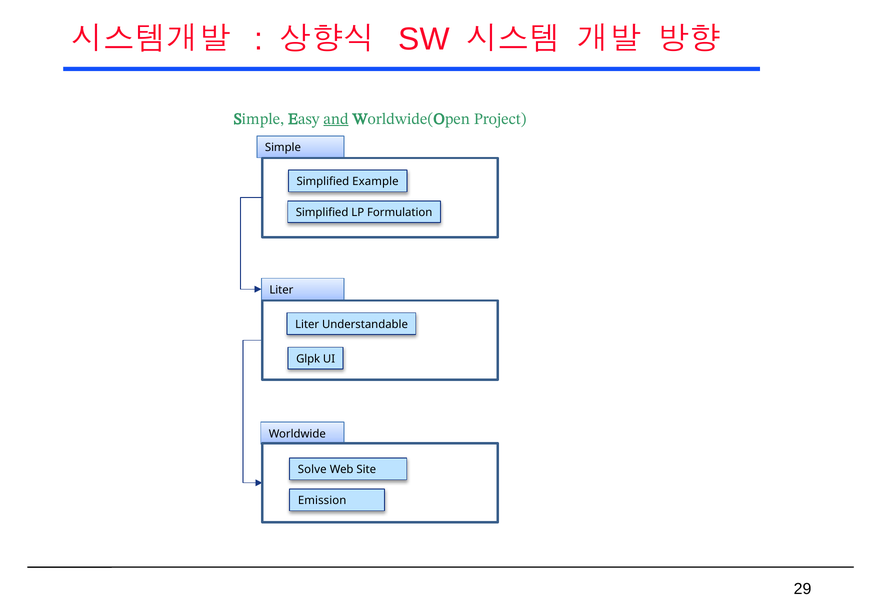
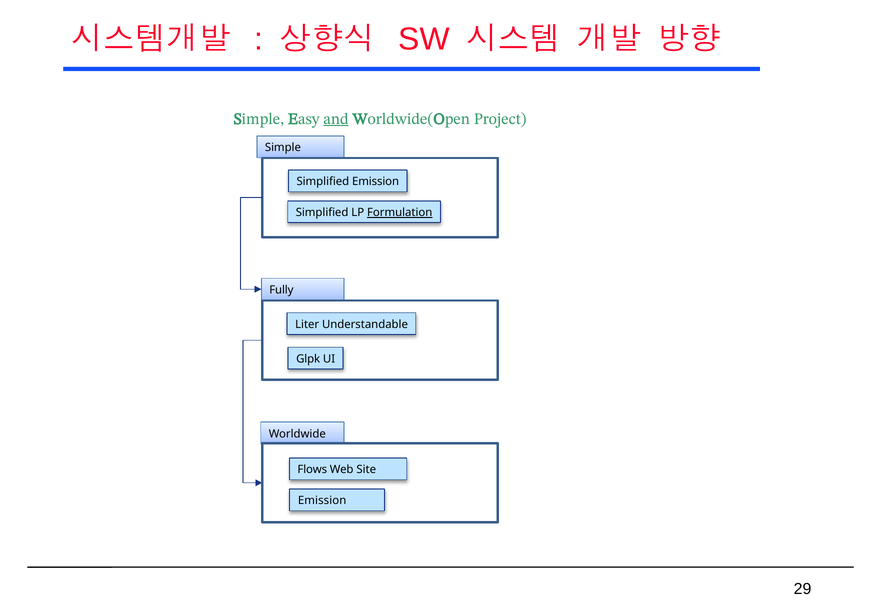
Simplified Example: Example -> Emission
Formulation underline: none -> present
Liter at (281, 290): Liter -> Fully
Solve: Solve -> Flows
